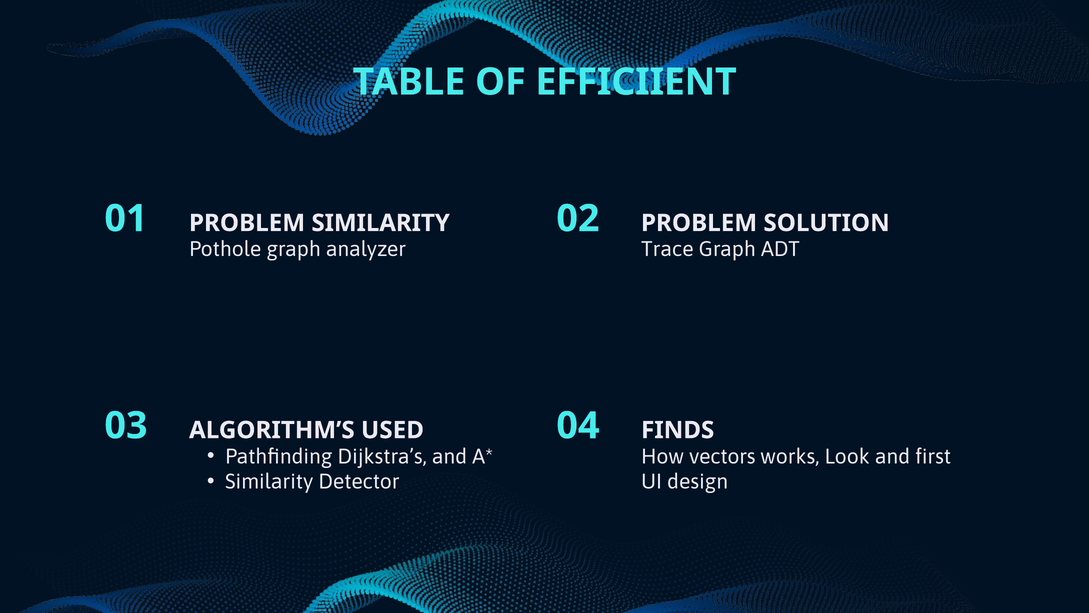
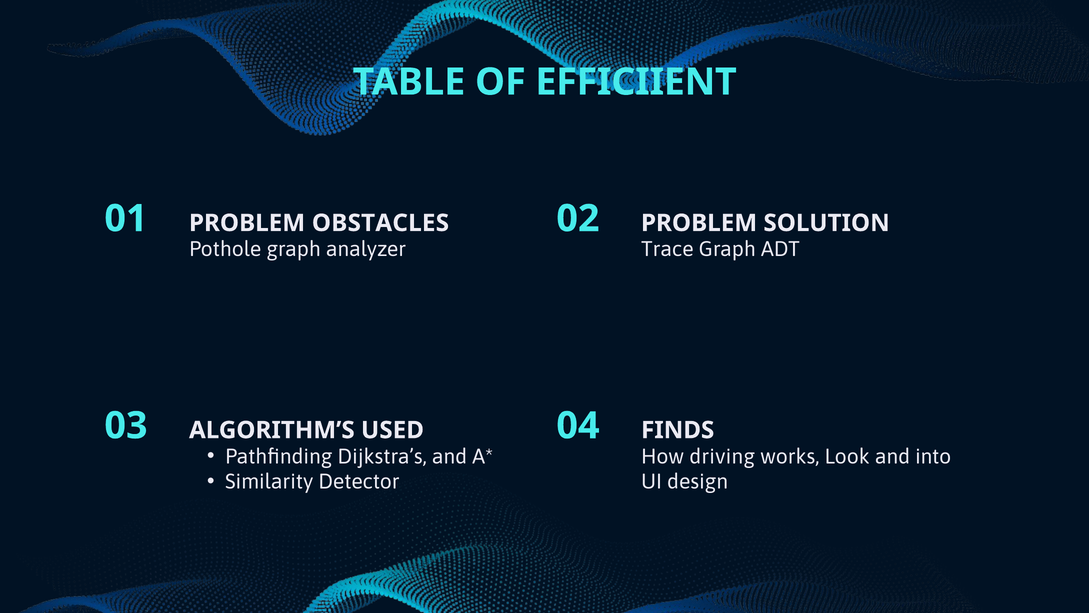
PROBLEM SIMILARITY: SIMILARITY -> OBSTACLES
vectors: vectors -> driving
first: first -> into
